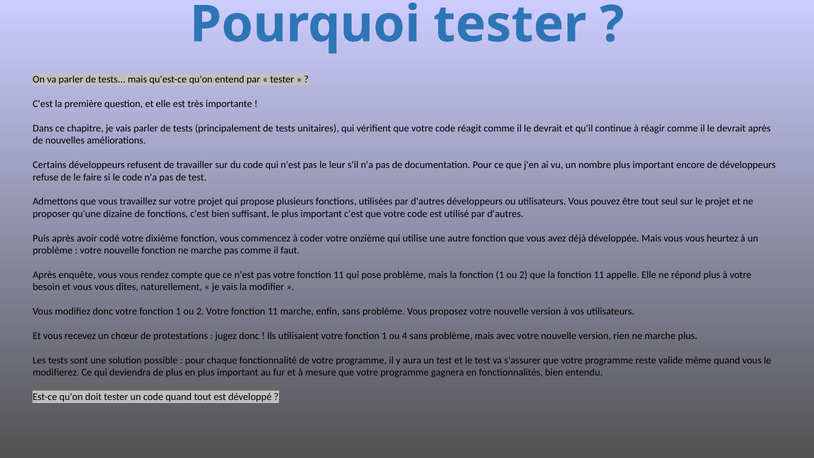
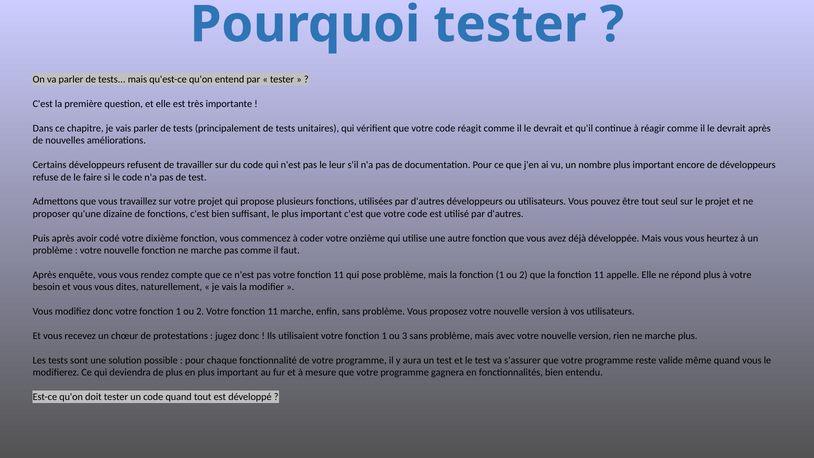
4: 4 -> 3
